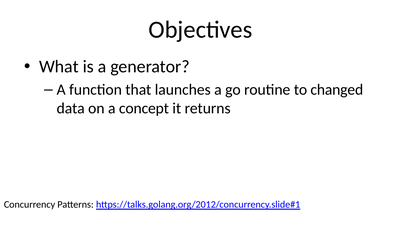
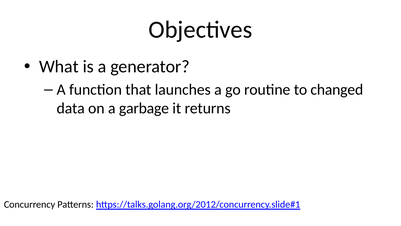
concept: concept -> garbage
